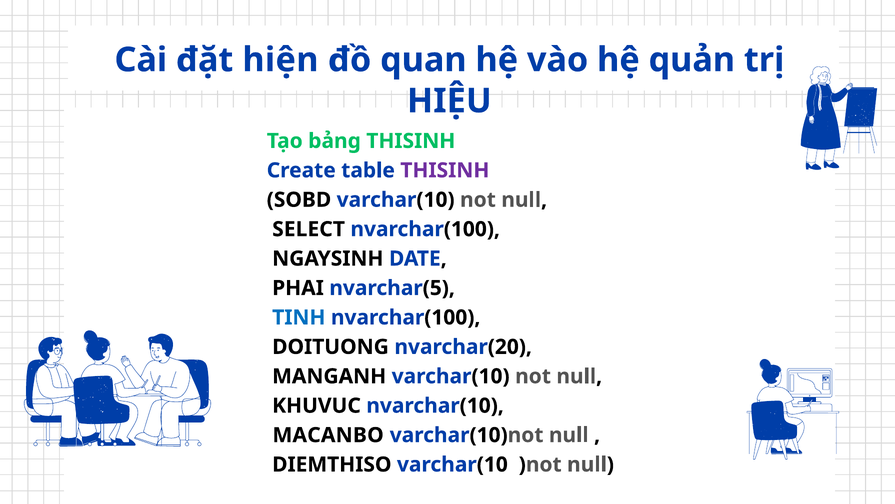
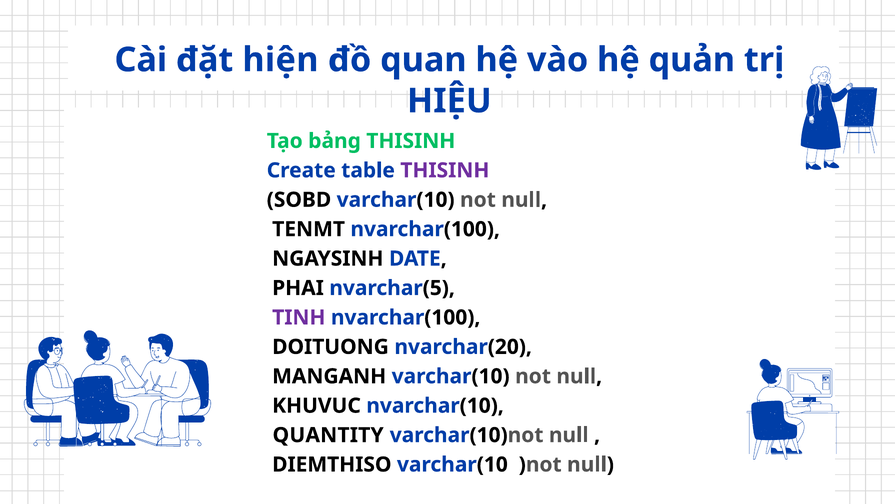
SELECT: SELECT -> TENMT
TINH colour: blue -> purple
MACANBO: MACANBO -> QUANTITY
